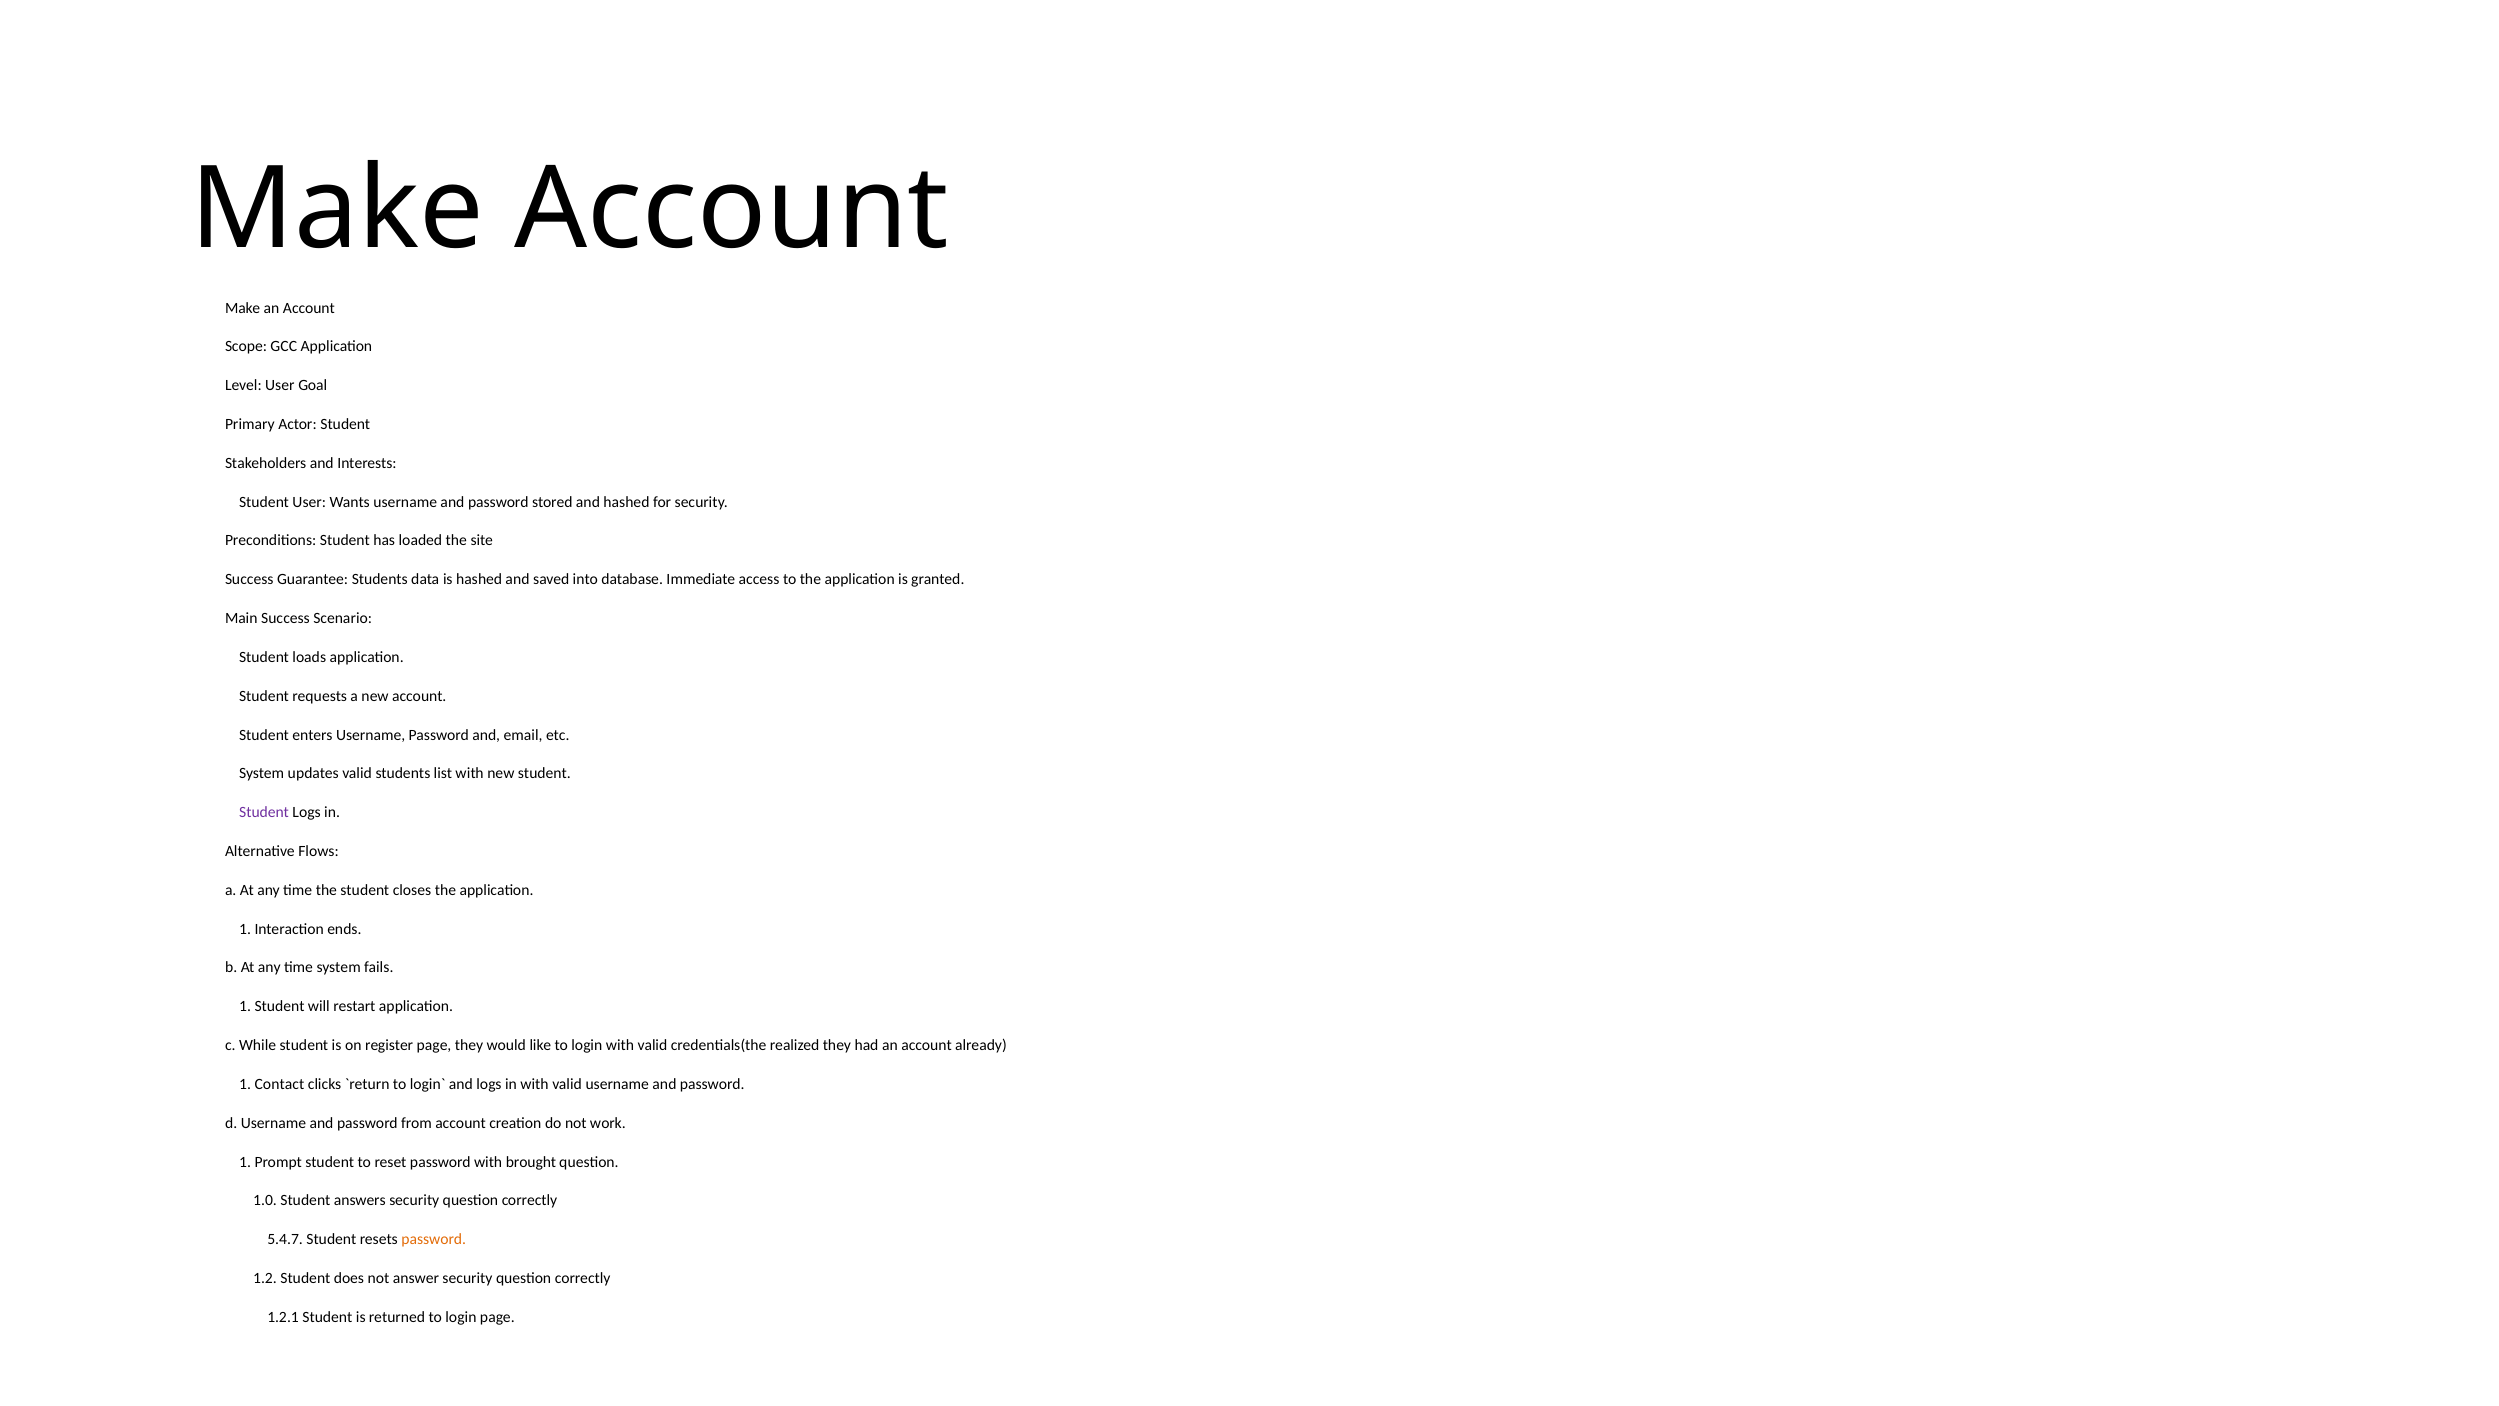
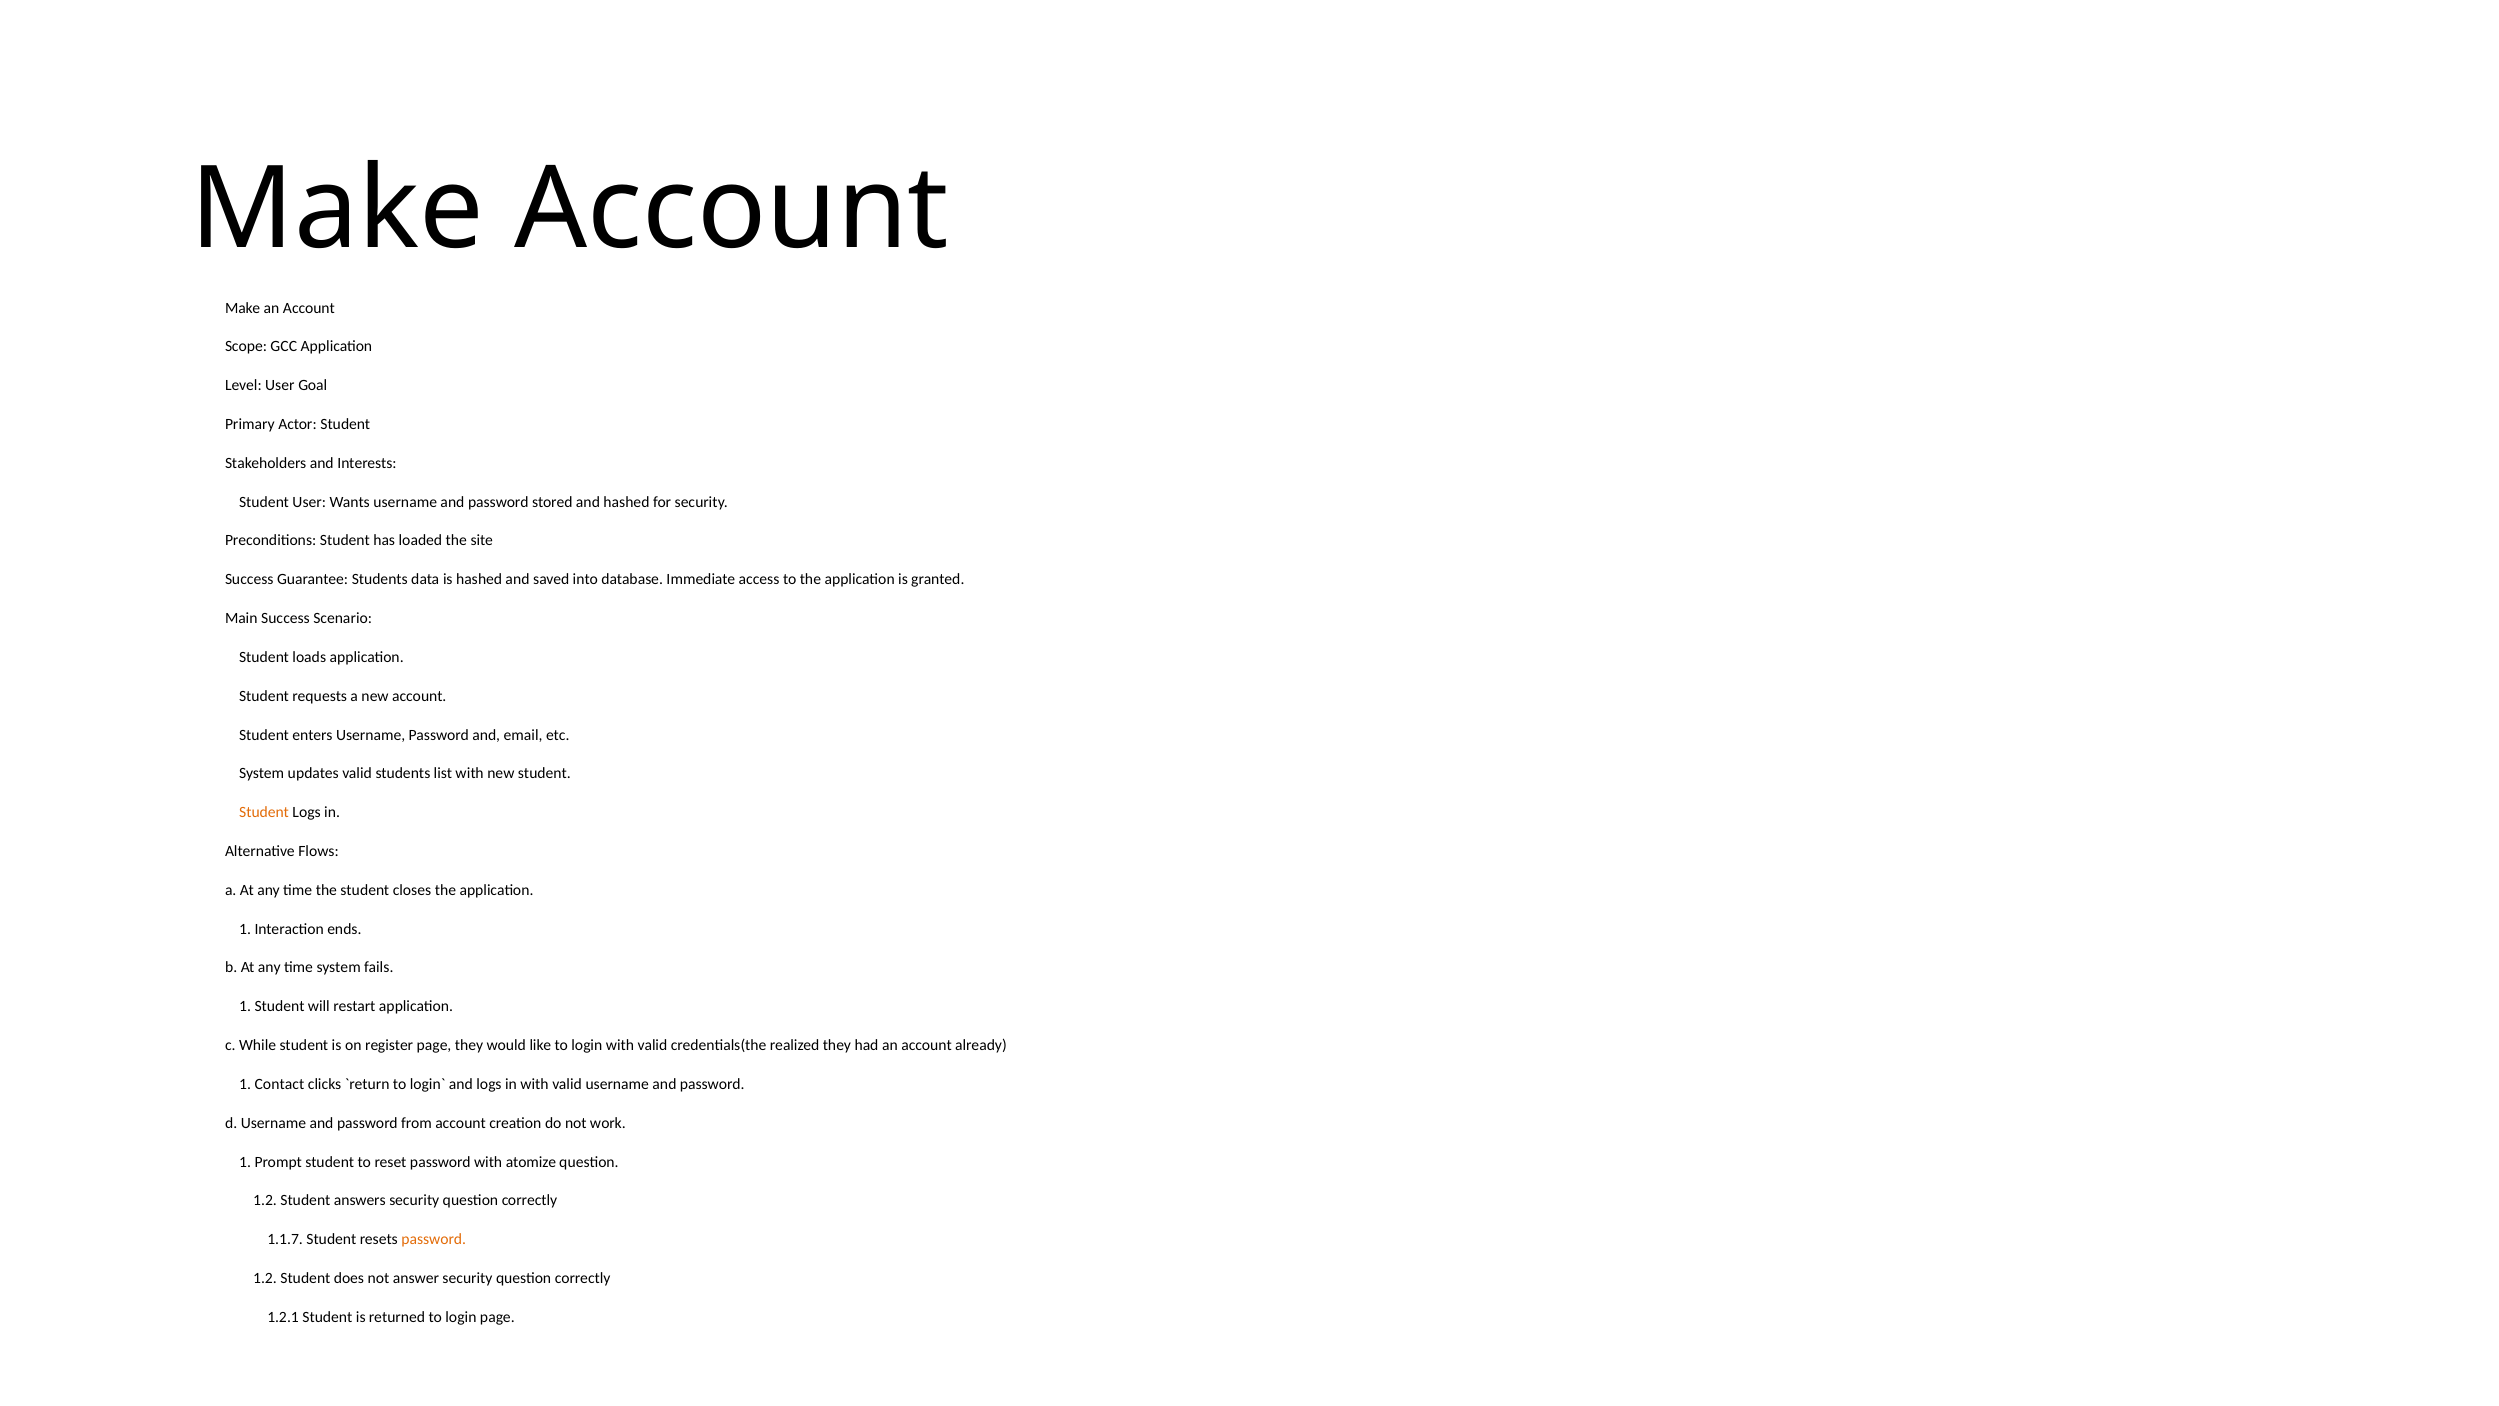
Student at (264, 812) colour: purple -> orange
brought: brought -> atomize
1.0 at (265, 1200): 1.0 -> 1.2
5.4.7: 5.4.7 -> 1.1.7
